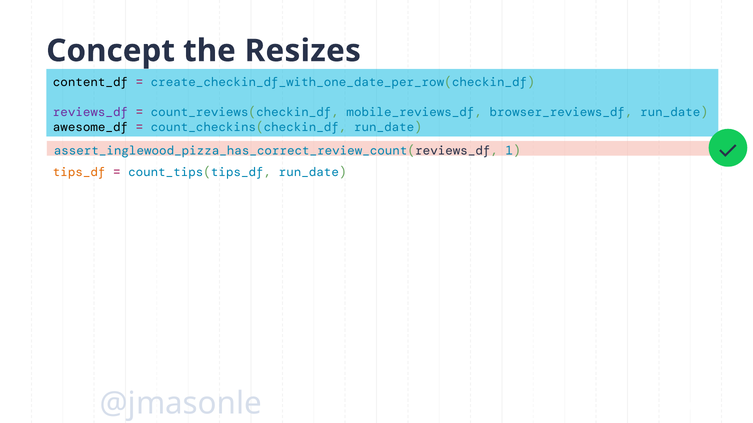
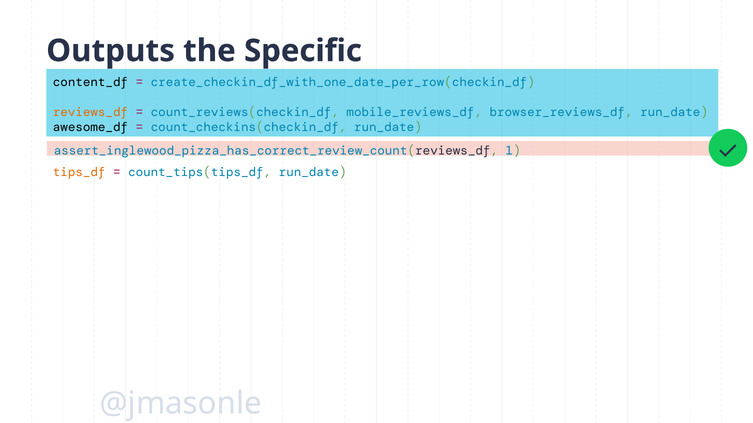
Concept: Concept -> Outputs
Resizes: Resizes -> Specific
reviews_df colour: purple -> orange
